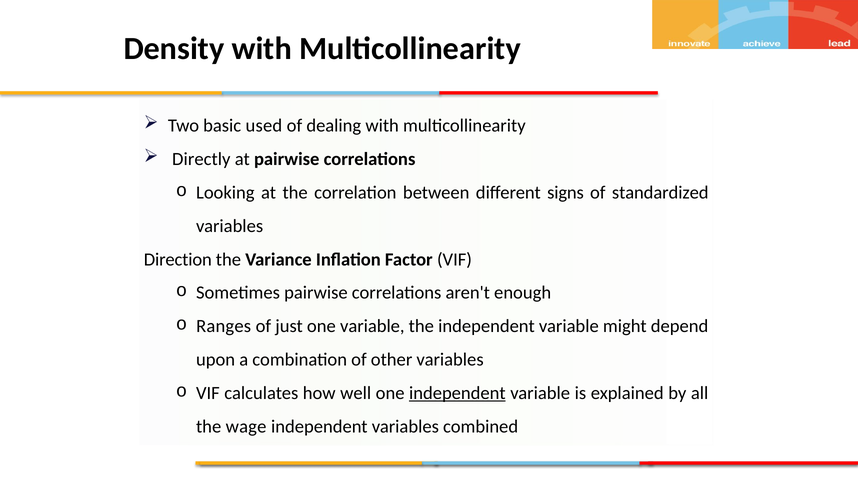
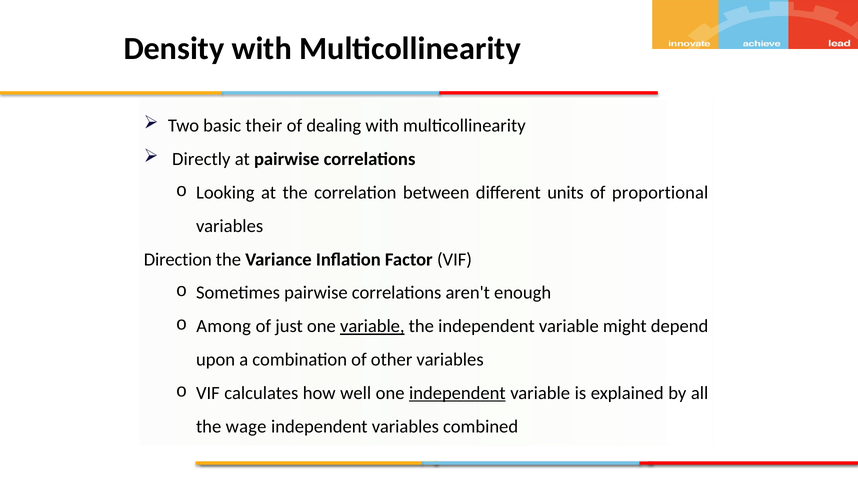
used: used -> their
signs: signs -> units
standardized: standardized -> proportional
Ranges: Ranges -> Among
variable at (372, 326) underline: none -> present
